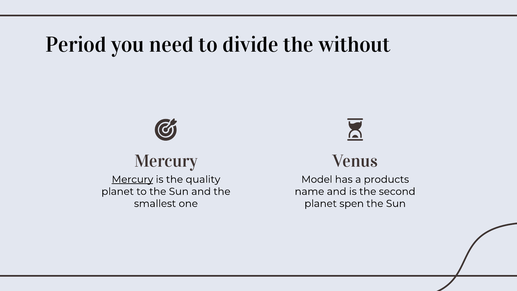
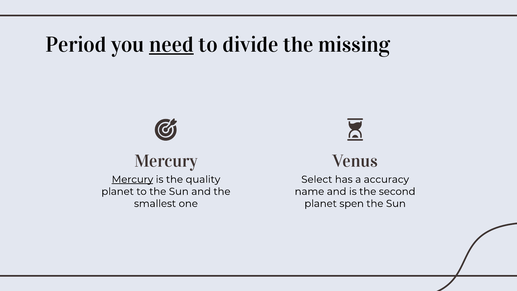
need underline: none -> present
without: without -> missing
Model: Model -> Select
products: products -> accuracy
